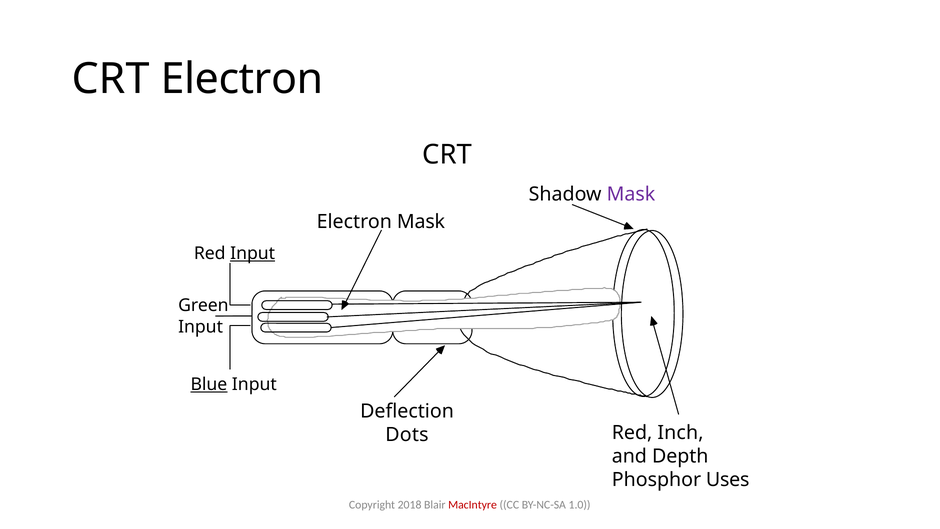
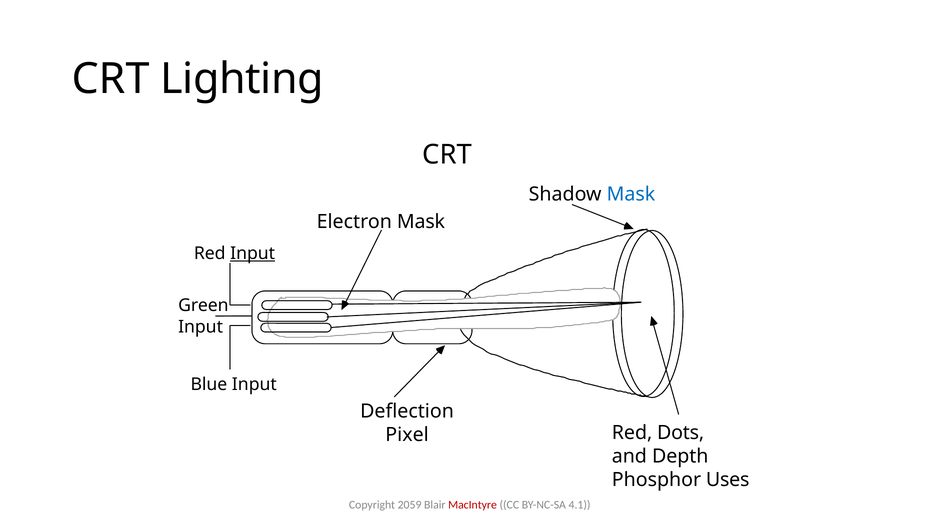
CRT Electron: Electron -> Lighting
Mask at (631, 194) colour: purple -> blue
Blue underline: present -> none
Inch: Inch -> Dots
Dots: Dots -> Pixel
2018: 2018 -> 2059
1.0: 1.0 -> 4.1
